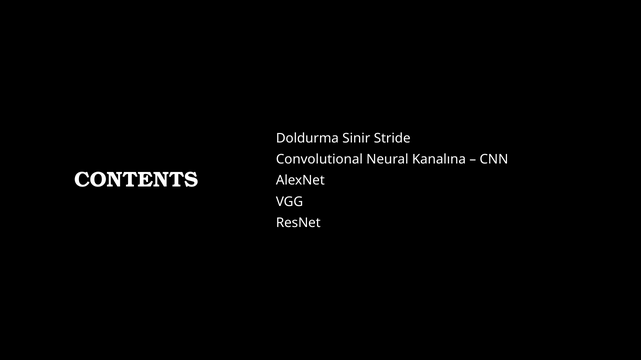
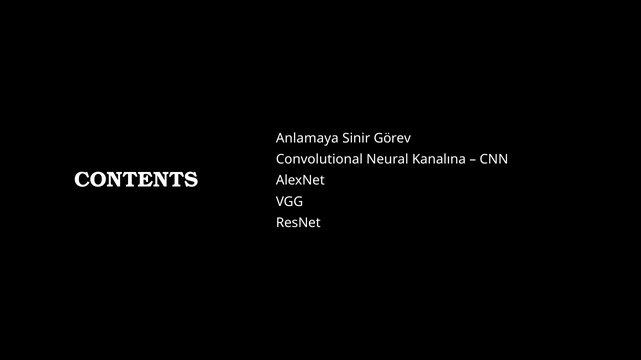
Doldurma: Doldurma -> Anlamaya
Stride: Stride -> Görev
